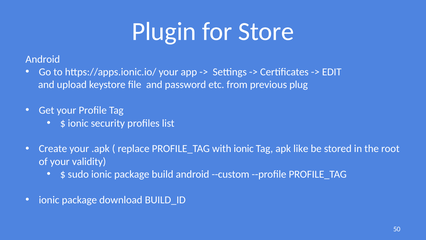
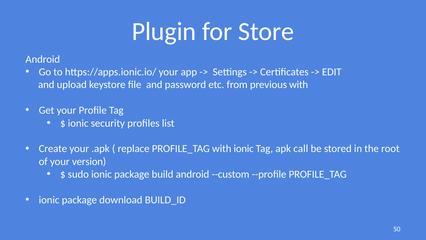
previous plug: plug -> with
like: like -> call
validity: validity -> version
